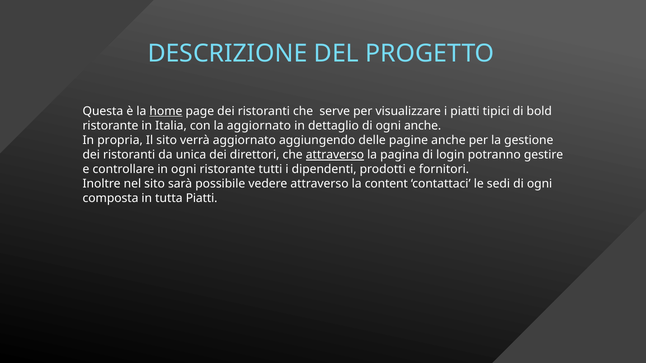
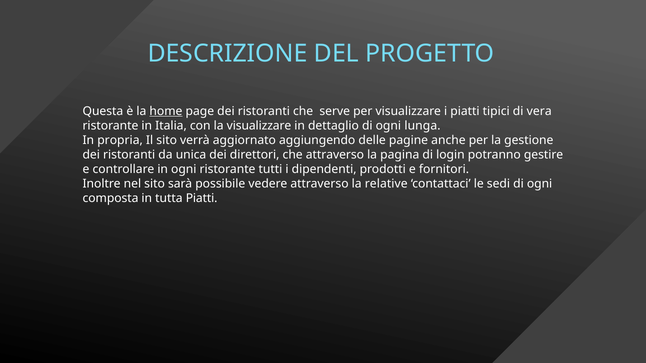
bold: bold -> vera
la aggiornato: aggiornato -> visualizzare
ogni anche: anche -> lunga
attraverso at (335, 155) underline: present -> none
content: content -> relative
